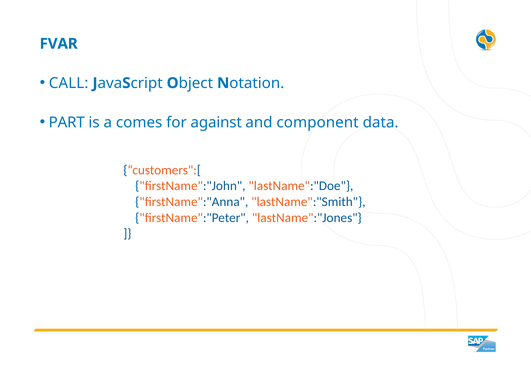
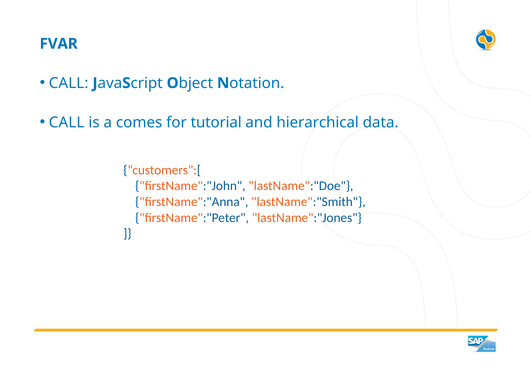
PART at (67, 123): PART -> CALL
against: against -> tutorial
component: component -> hierarchical
